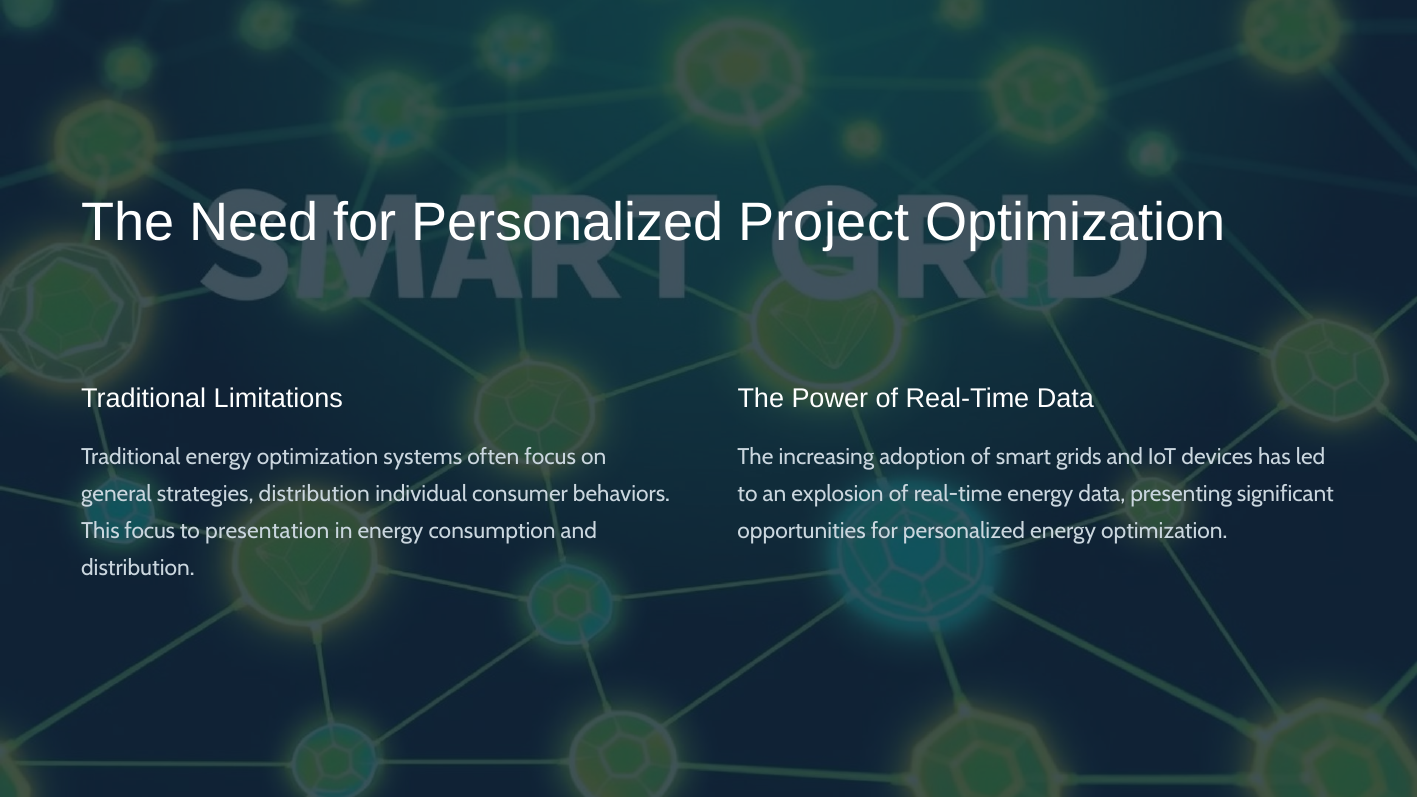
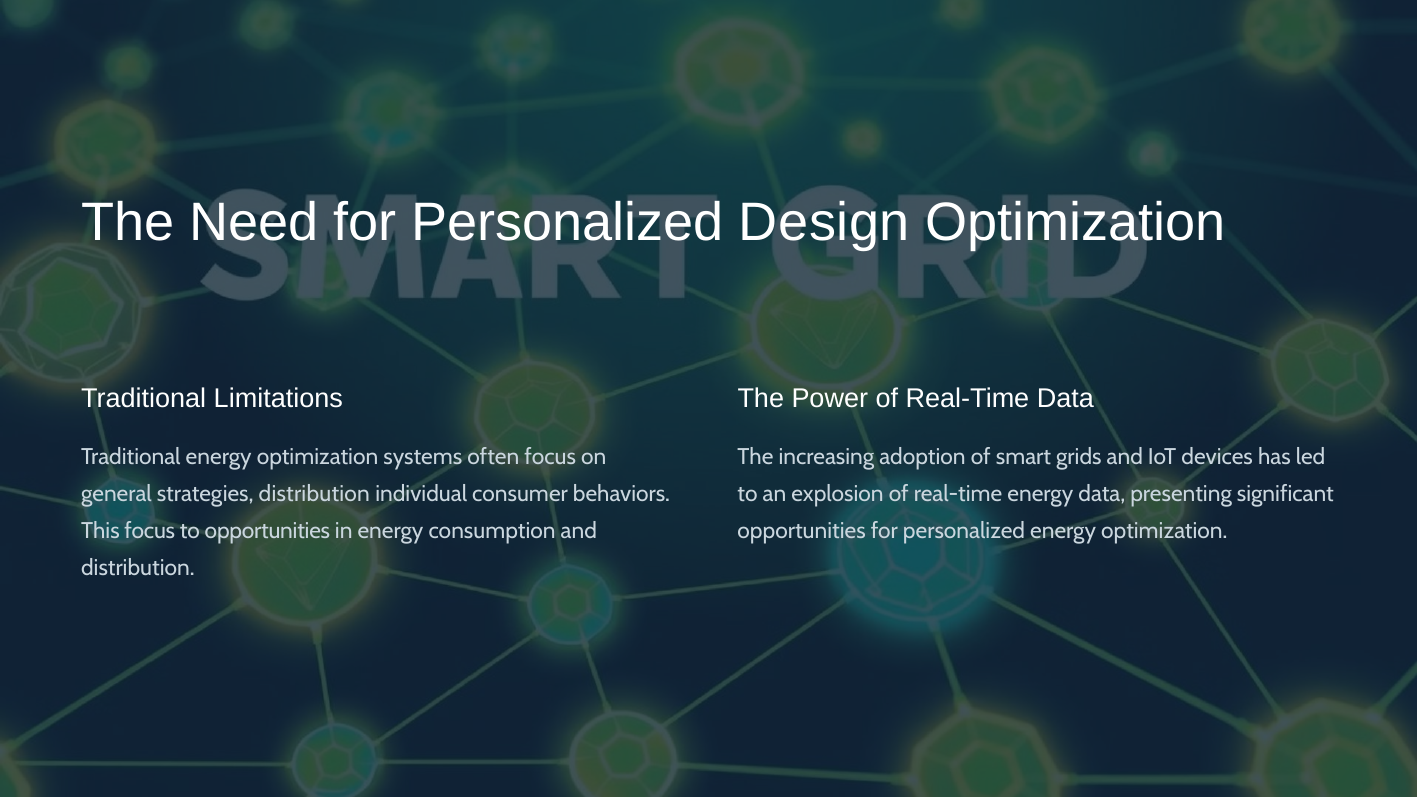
Project: Project -> Design
to presentation: presentation -> opportunities
